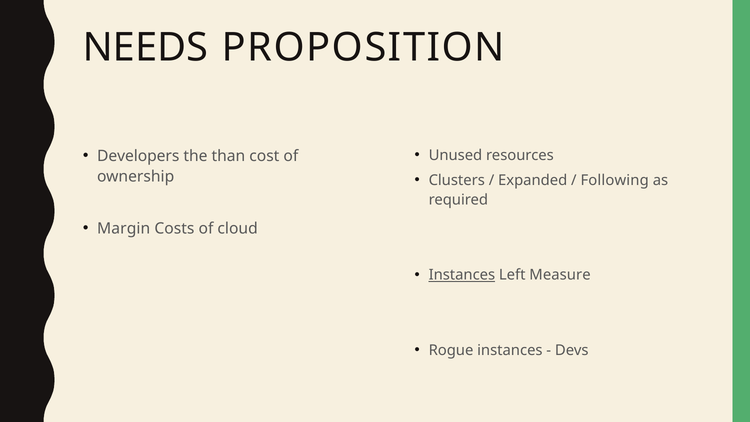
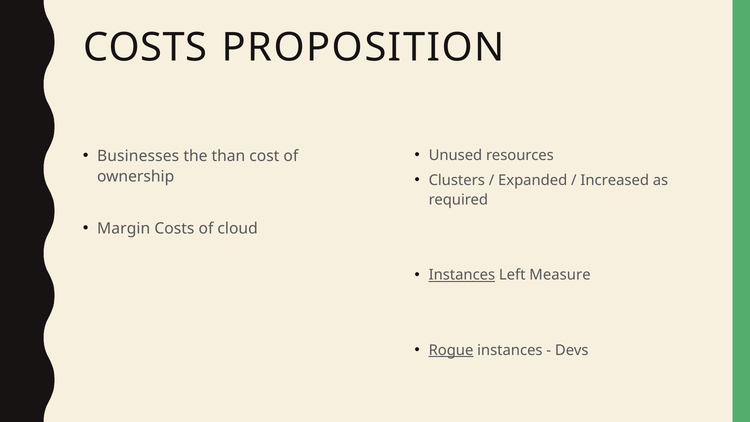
NEEDS at (145, 48): NEEDS -> COSTS
Developers: Developers -> Businesses
Following: Following -> Increased
Rogue underline: none -> present
